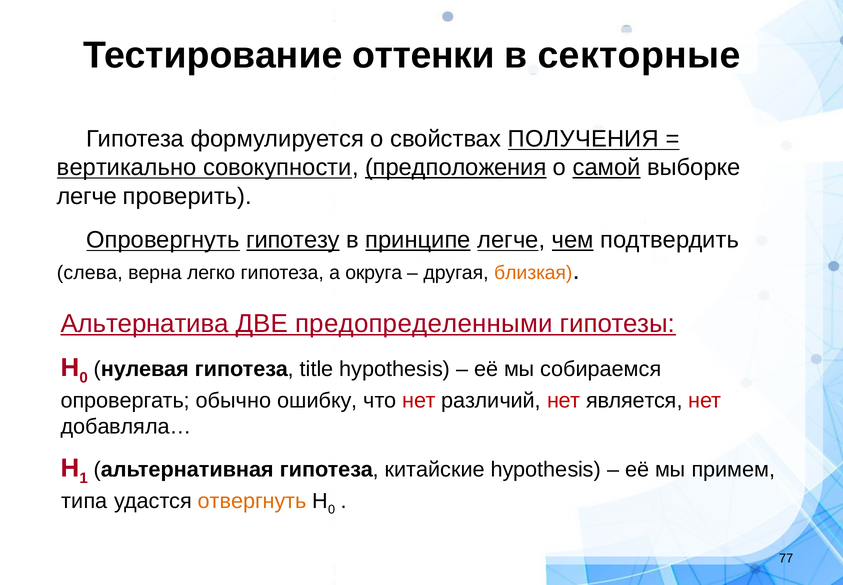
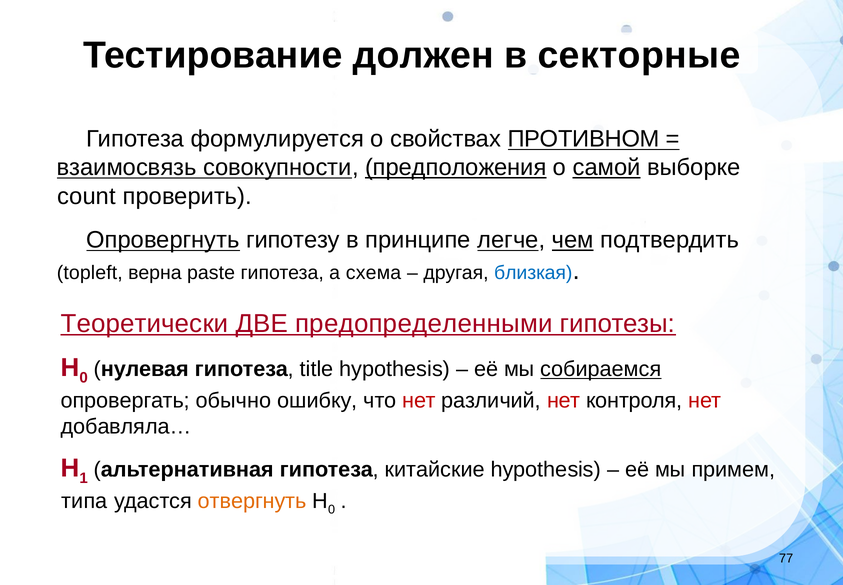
оттенки: оттенки -> должен
ПОЛУЧЕНИЯ: ПОЛУЧЕНИЯ -> ПРОТИВНОМ
вертикально: вертикально -> взаимосвязь
легче at (87, 196): легче -> count
гипотезу underline: present -> none
принципе underline: present -> none
слева: слева -> topleft
легко: легко -> paste
округа: округа -> схема
близкая colour: orange -> blue
Альтернатива: Альтернатива -> Теоретически
собираемся underline: none -> present
является: является -> контроля
